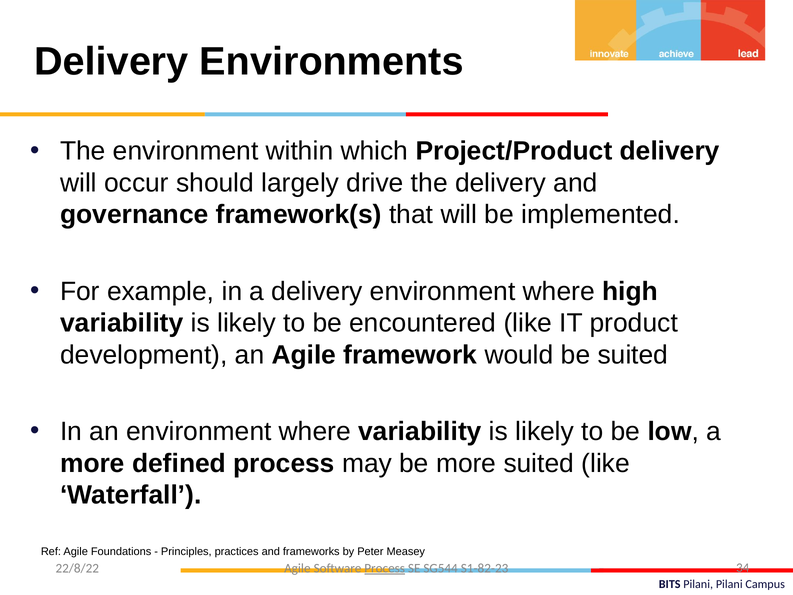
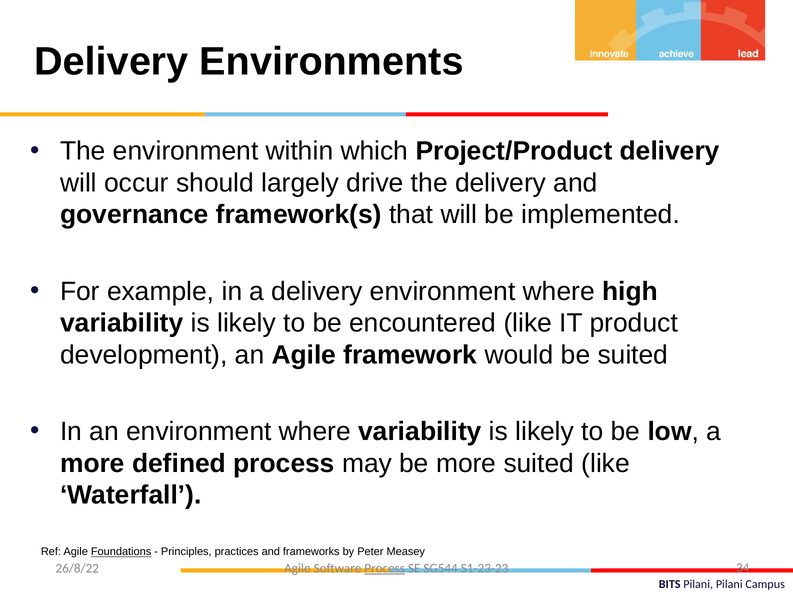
Foundations underline: none -> present
22/8/22: 22/8/22 -> 26/8/22
S1-82-23: S1-82-23 -> S1-23-23
